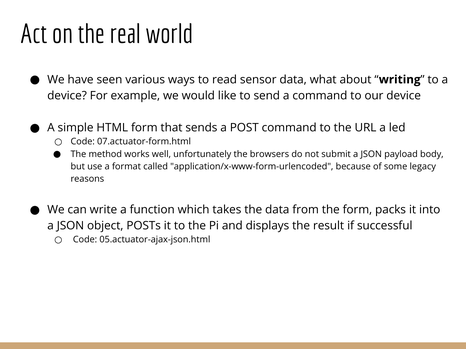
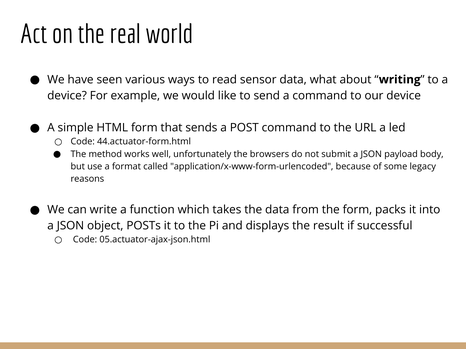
07.actuator-form.html: 07.actuator-form.html -> 44.actuator-form.html
